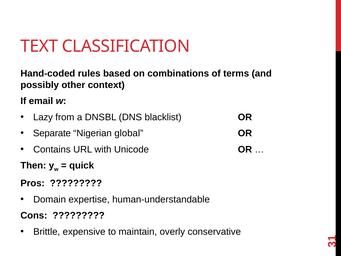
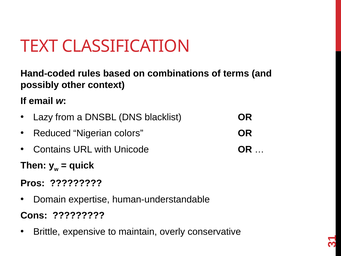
Separate: Separate -> Reduced
global: global -> colors
